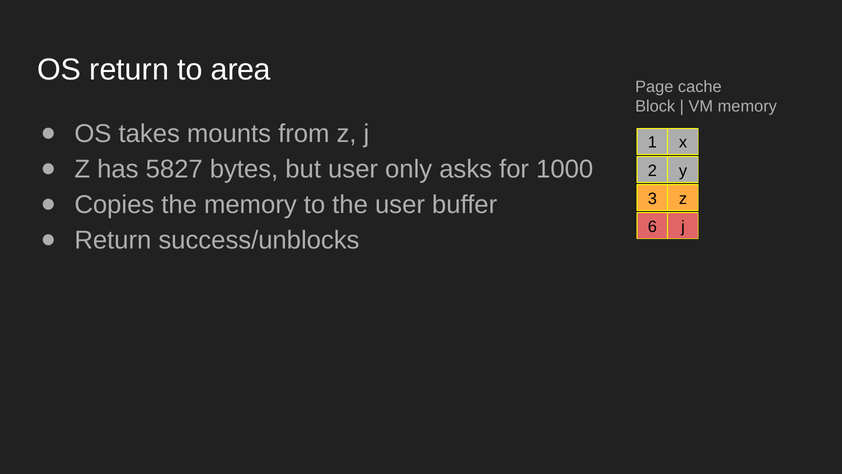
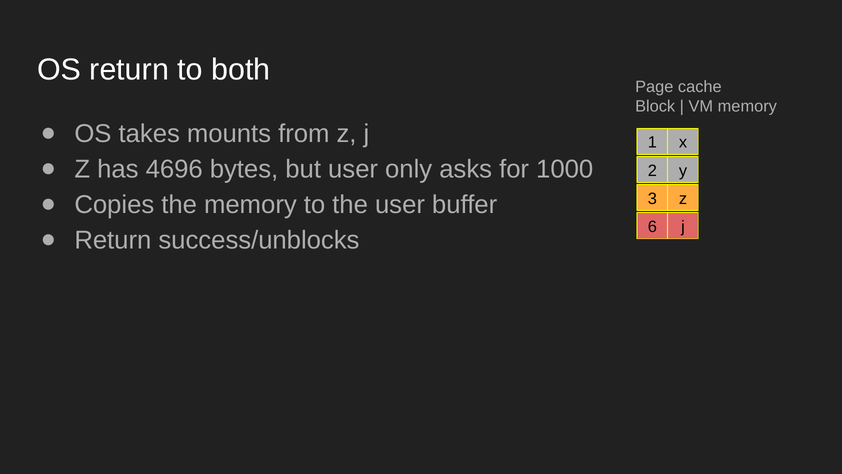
area: area -> both
5827: 5827 -> 4696
